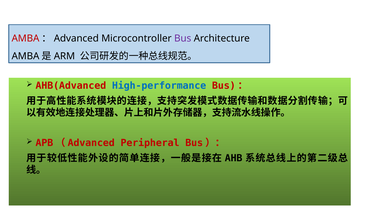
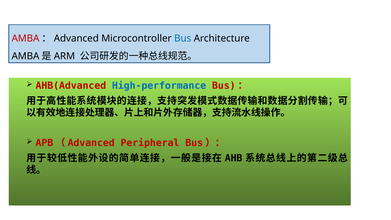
Bus colour: purple -> blue
